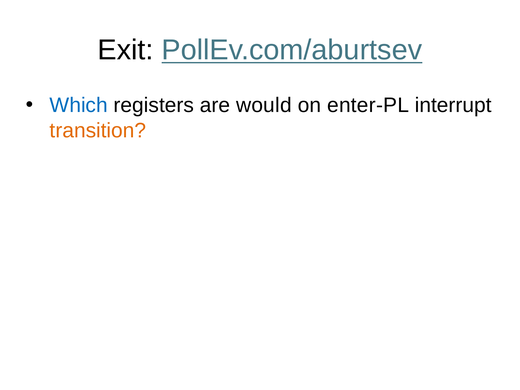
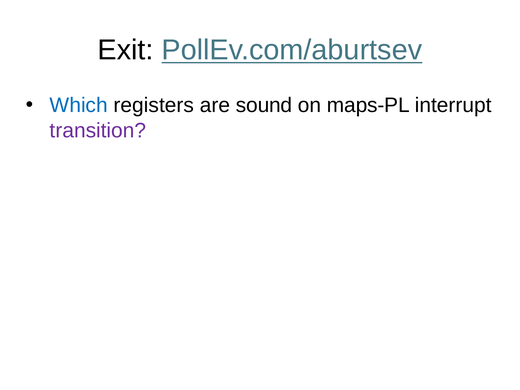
would: would -> sound
enter-PL: enter-PL -> maps-PL
transition colour: orange -> purple
